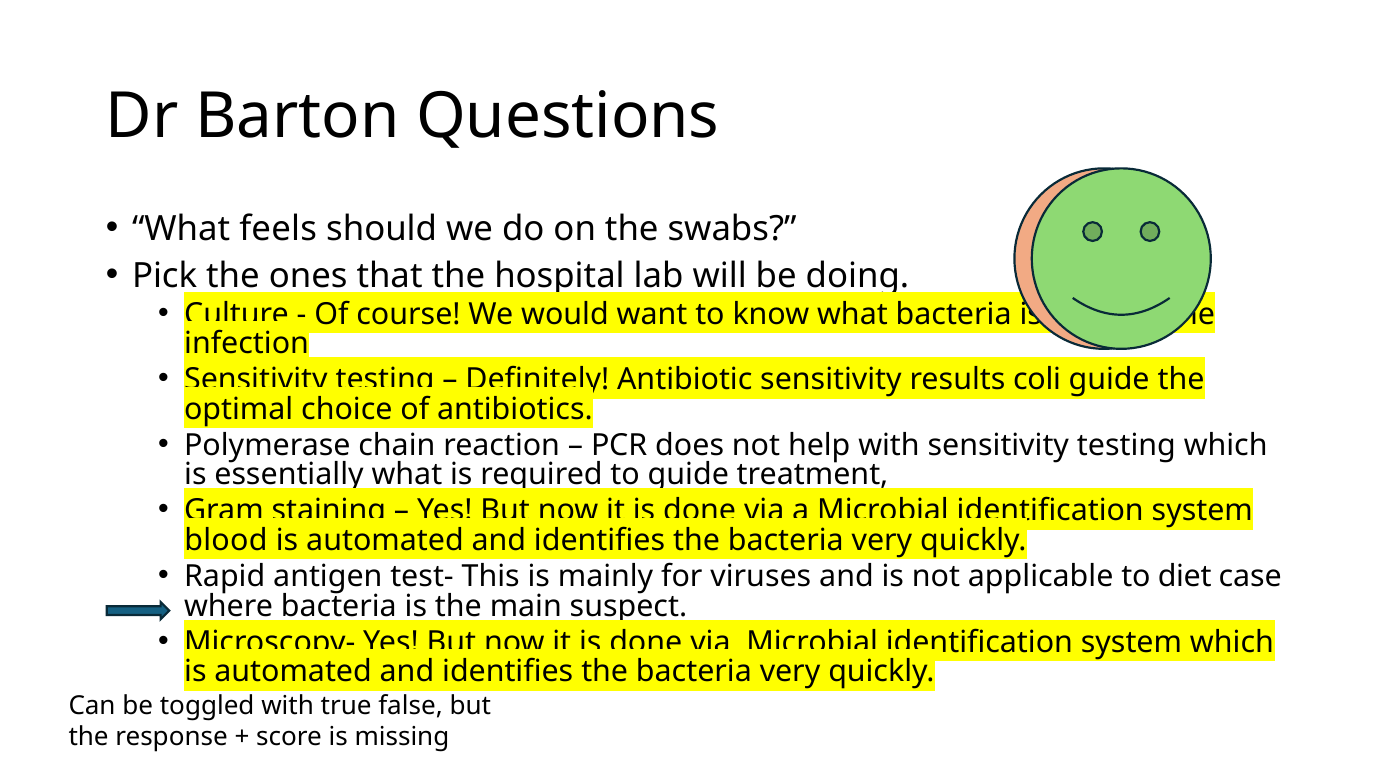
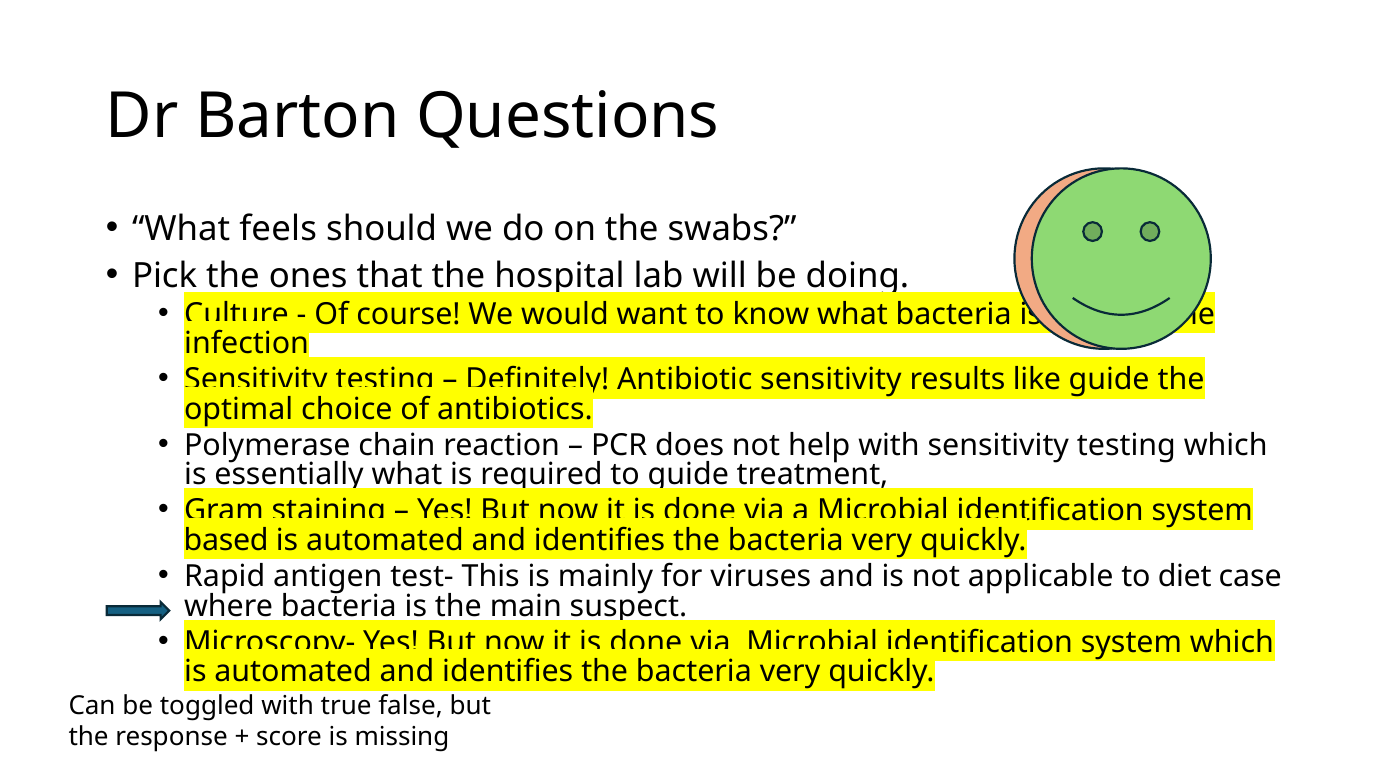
coli: coli -> like
blood: blood -> based
